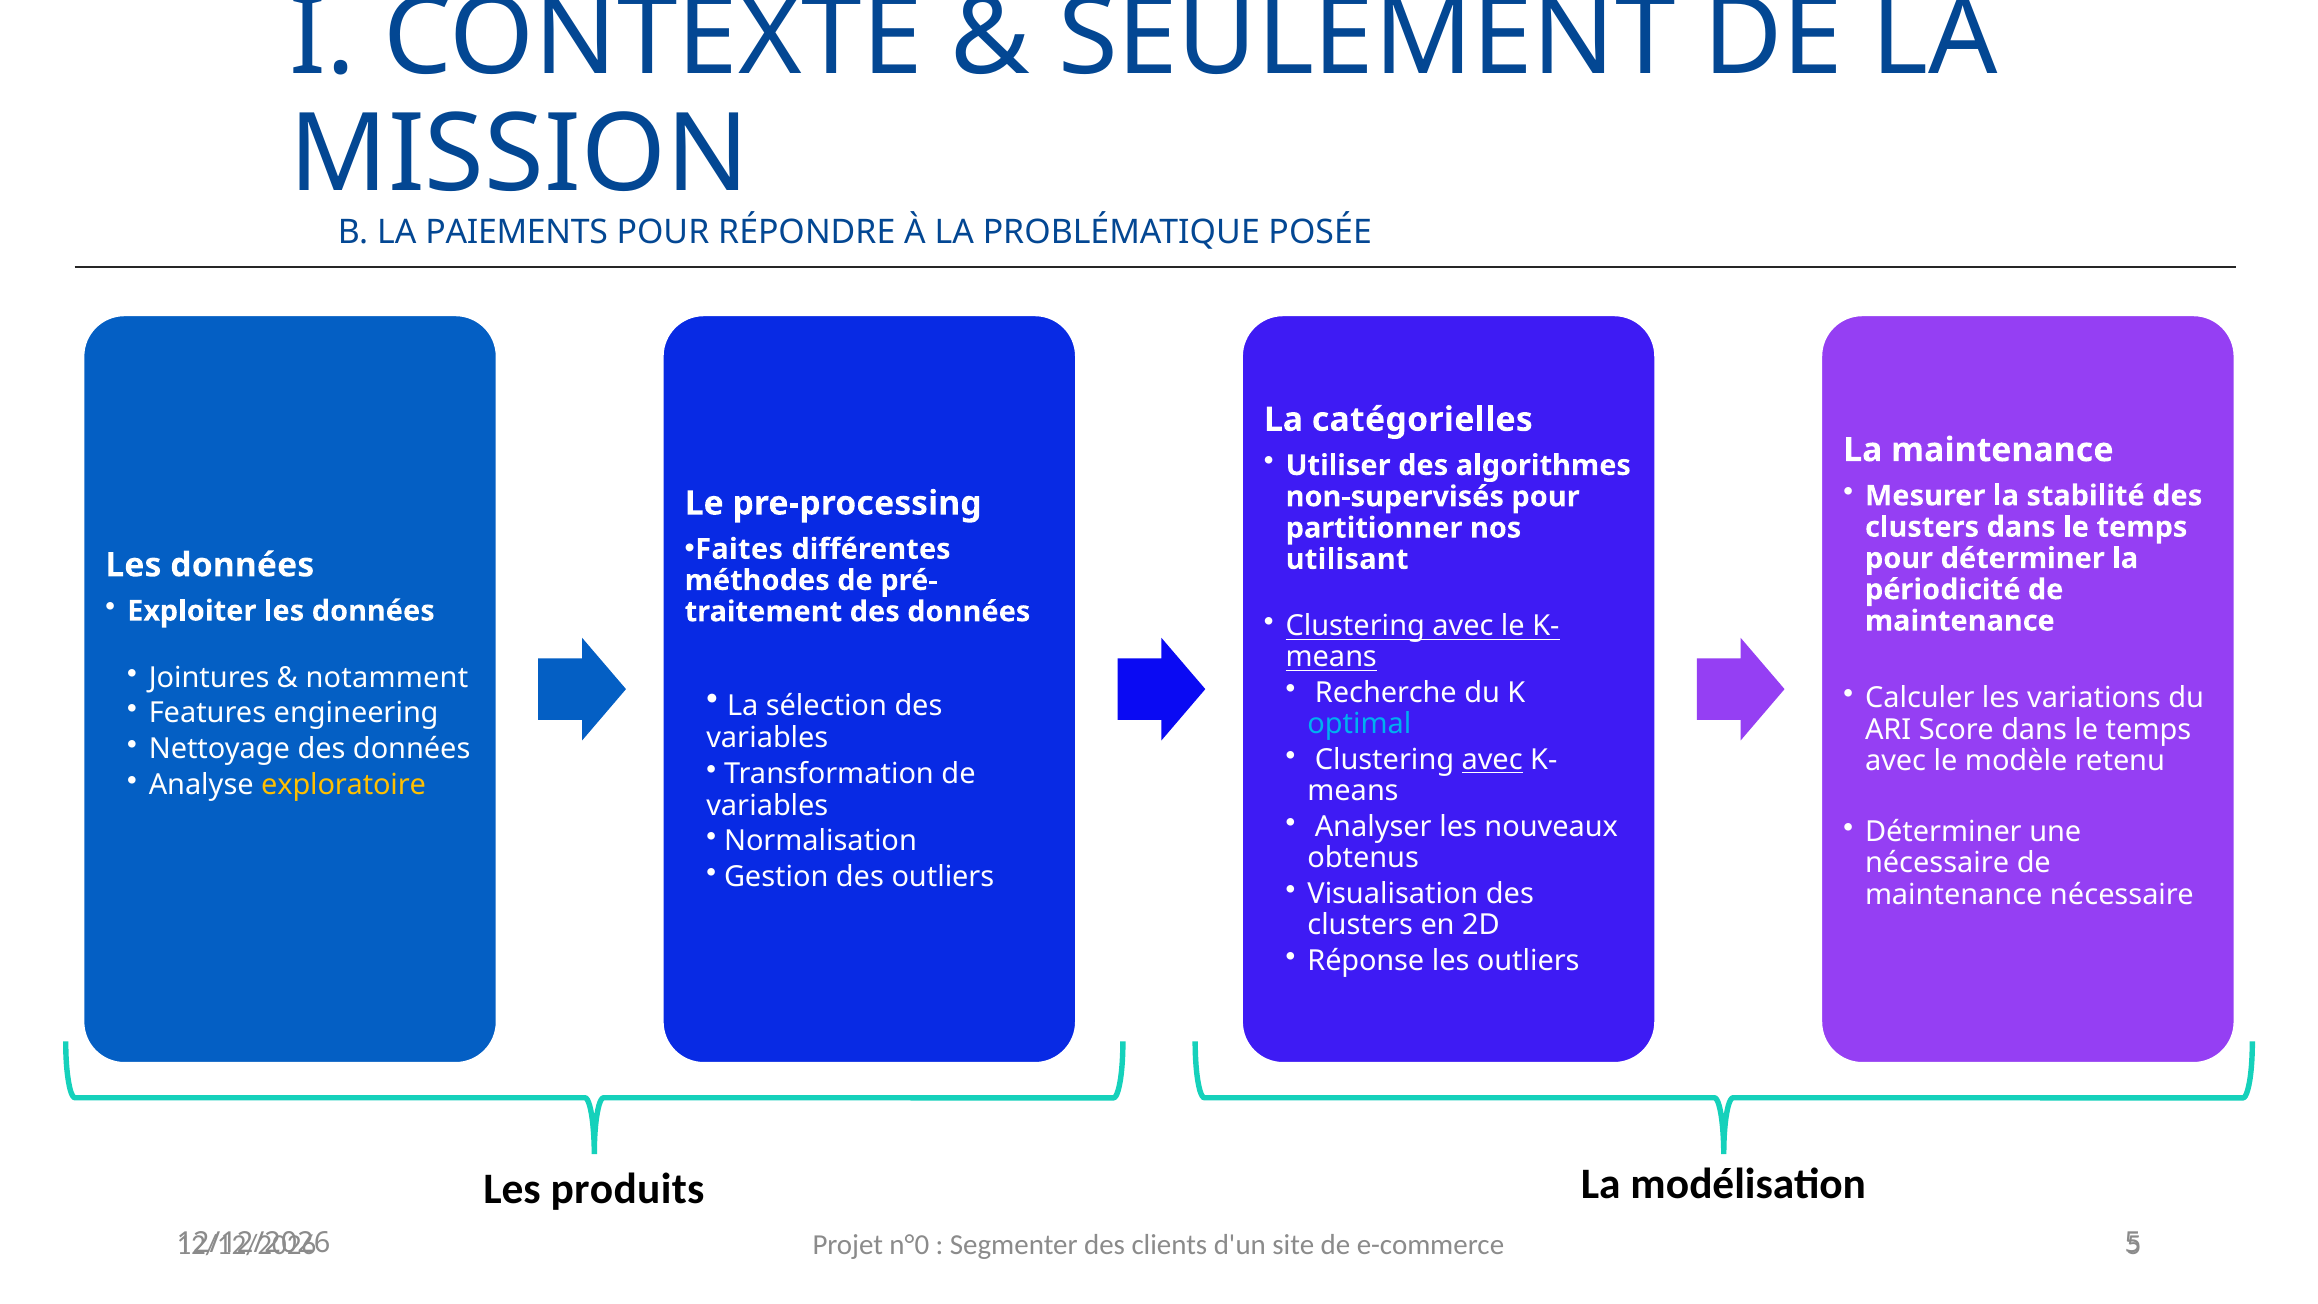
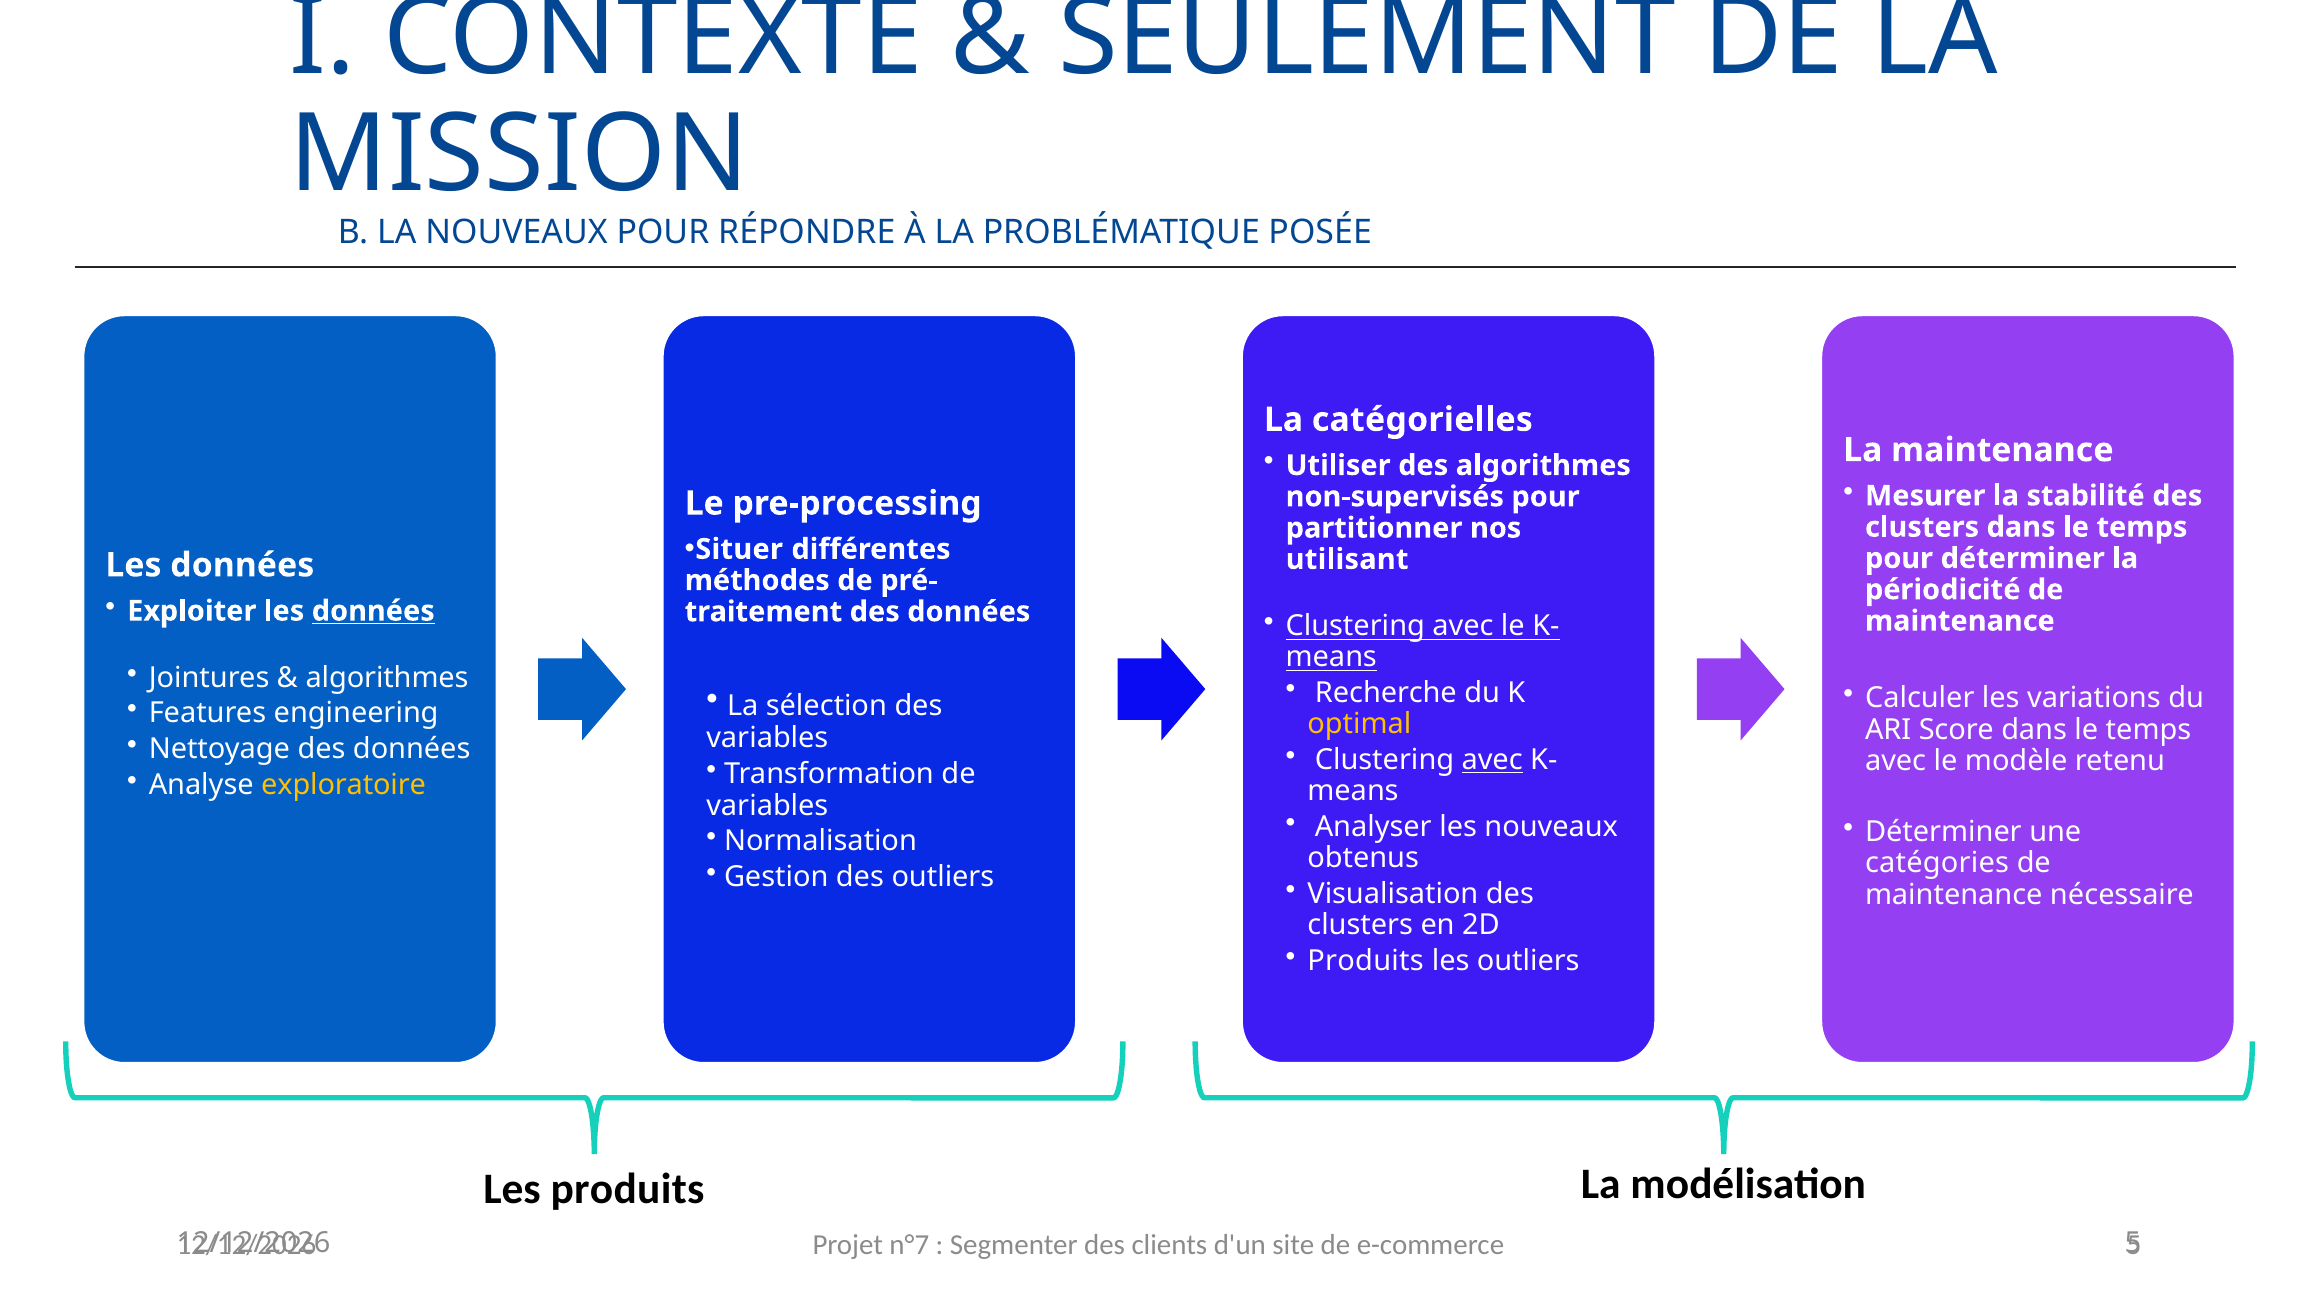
LA PAIEMENTS: PAIEMENTS -> NOUVEAUX
Faites: Faites -> Situer
données at (373, 611) underline: none -> present
notamment at (387, 678): notamment -> algorithmes
optimal colour: light blue -> yellow
nécessaire at (1937, 863): nécessaire -> catégories
Réponse at (1366, 961): Réponse -> Produits
n°0: n°0 -> n°7
